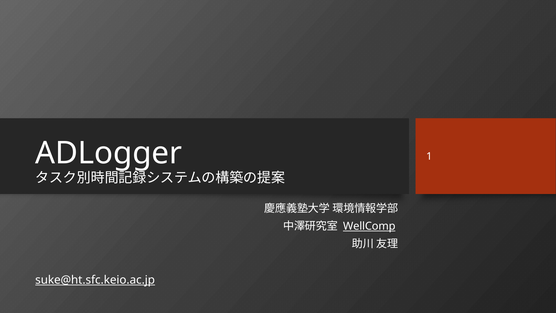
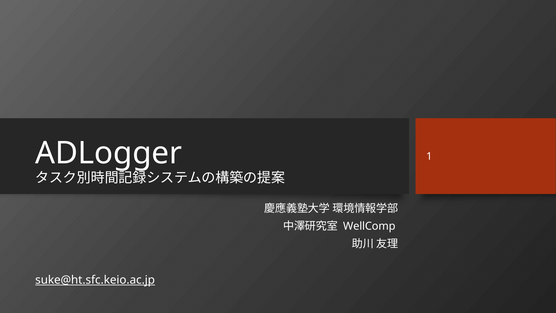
WellComp underline: present -> none
